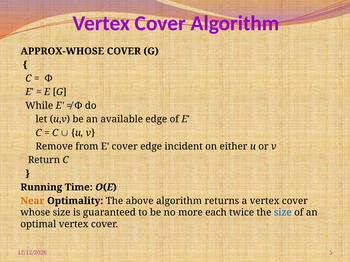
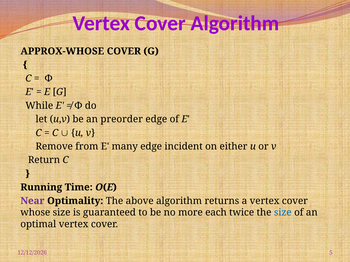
available: available -> preorder
E cover: cover -> many
Near colour: orange -> purple
